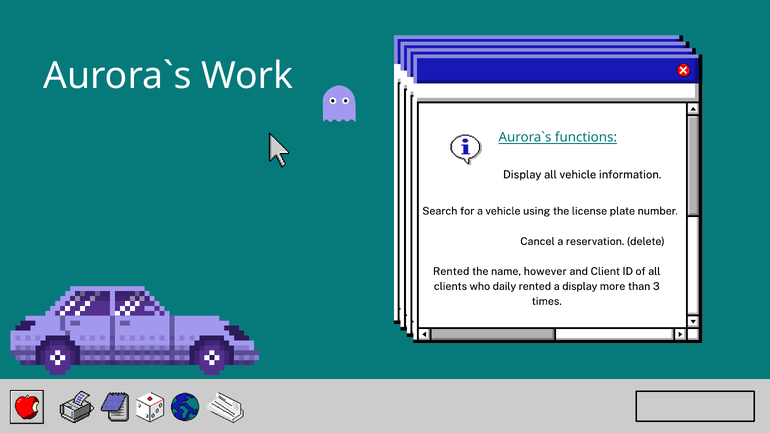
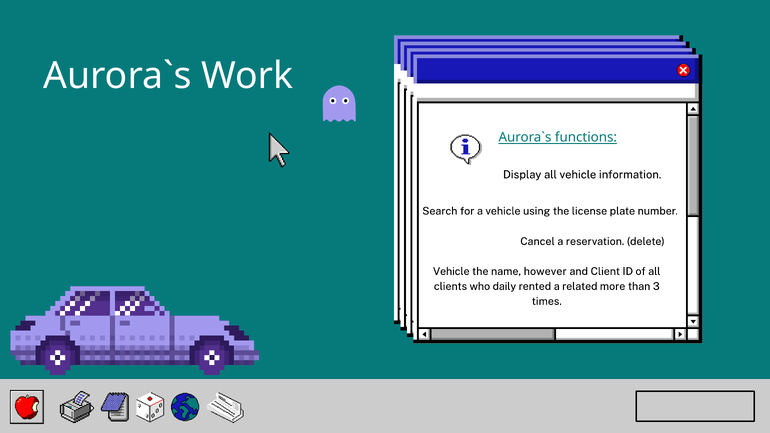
Rented at (451, 271): Rented -> Vehicle
a display: display -> related
